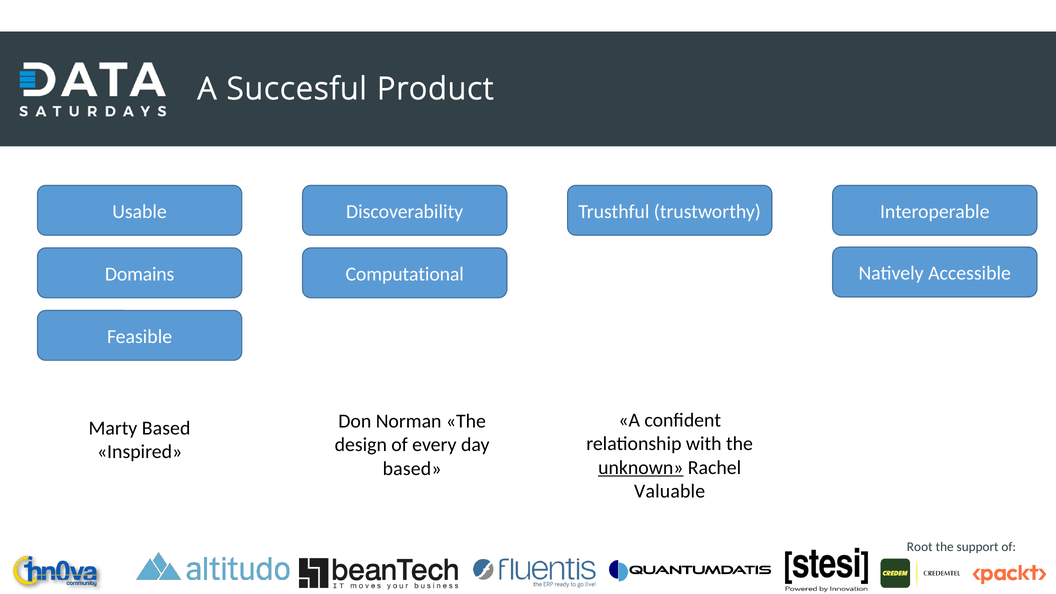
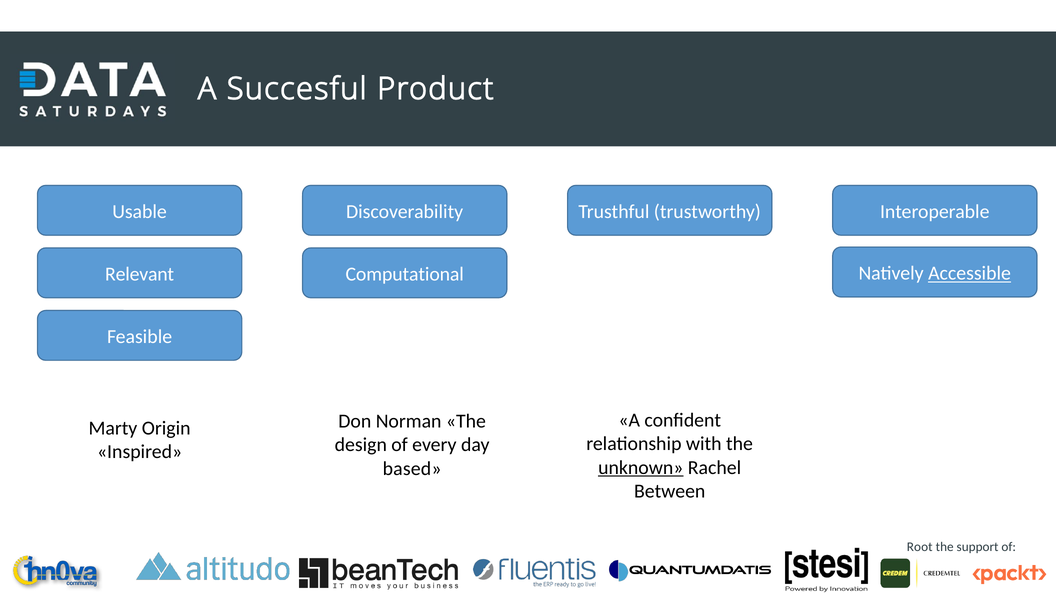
Accessible underline: none -> present
Domains: Domains -> Relevant
Marty Based: Based -> Origin
Valuable: Valuable -> Between
